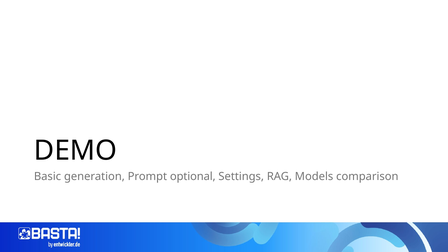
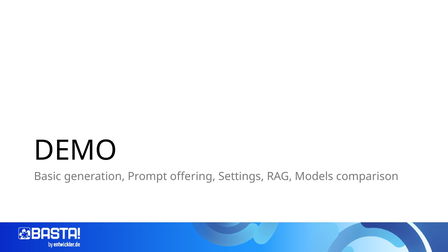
optional: optional -> offering
